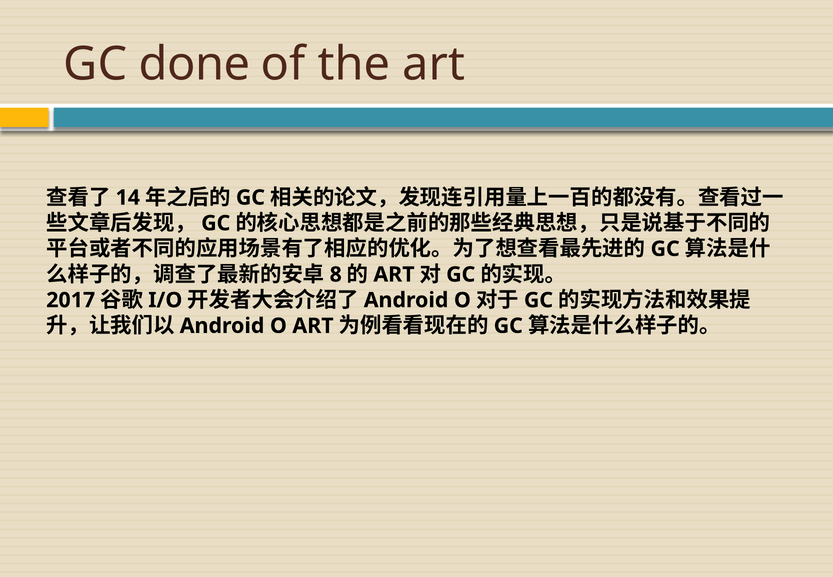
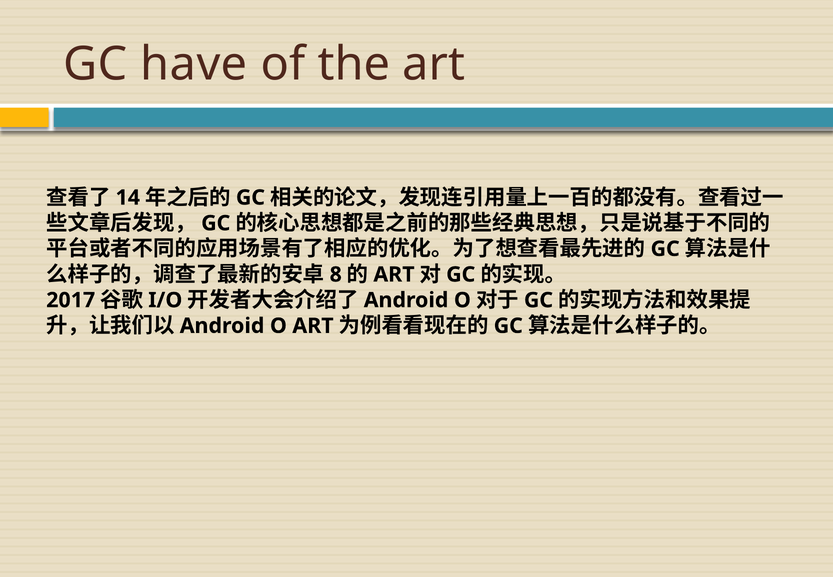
done: done -> have
